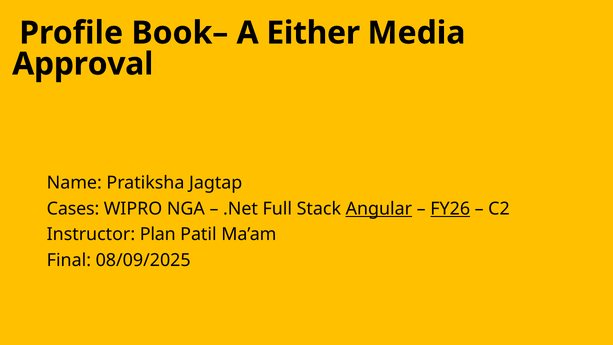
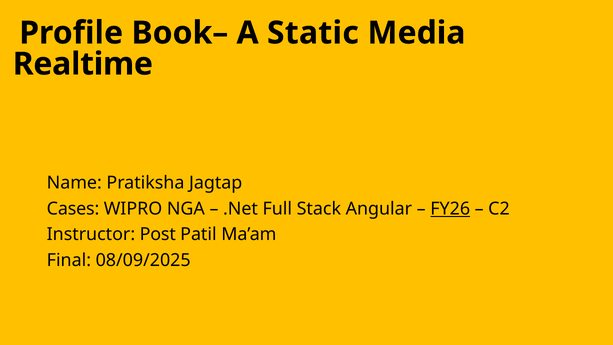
Either: Either -> Static
Approval: Approval -> Realtime
Angular underline: present -> none
Plan: Plan -> Post
